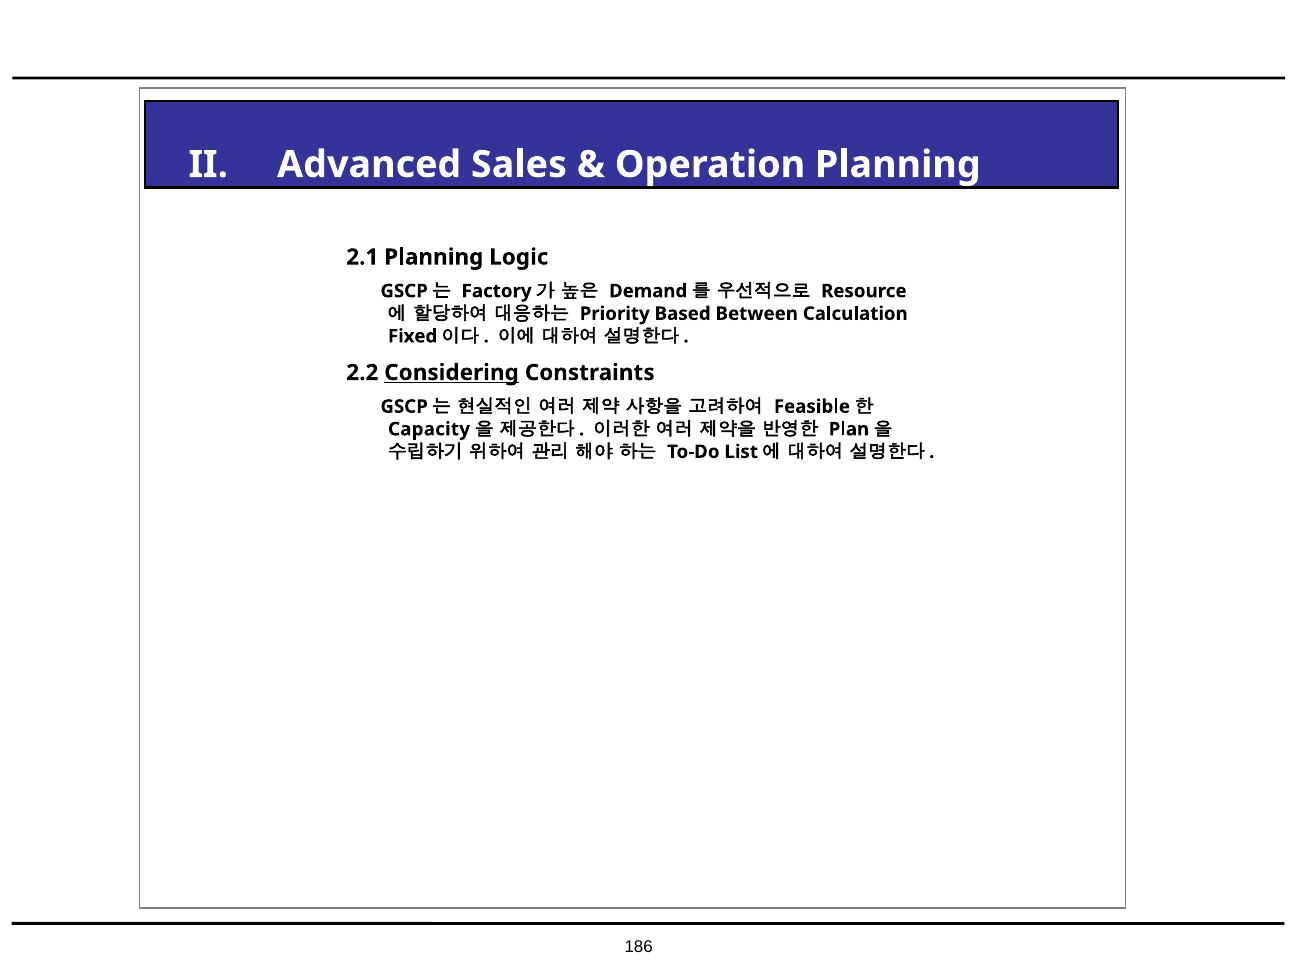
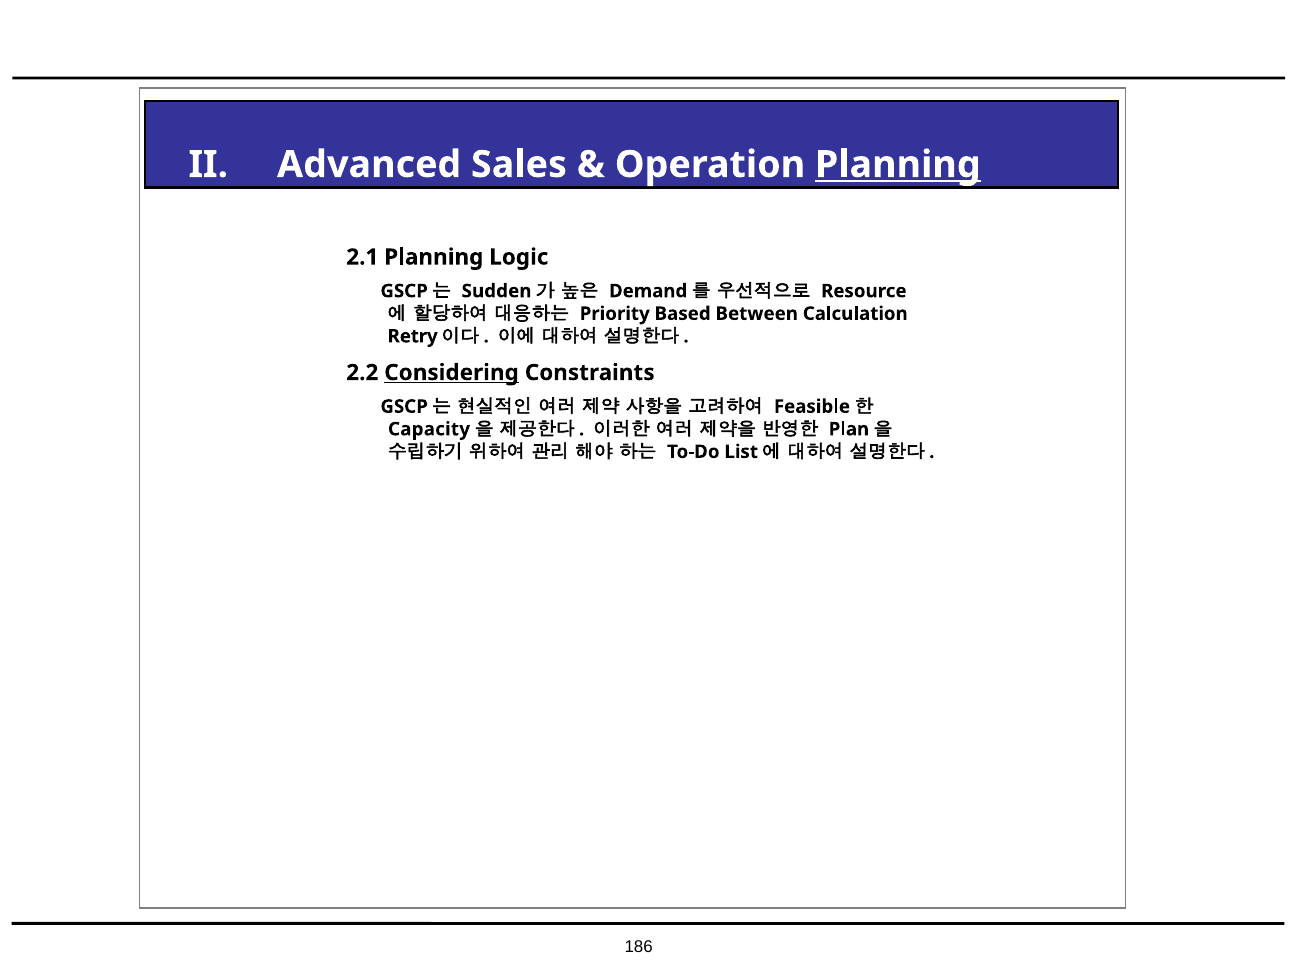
Planning at (898, 165) underline: none -> present
Factory: Factory -> Sudden
Fixed: Fixed -> Retry
